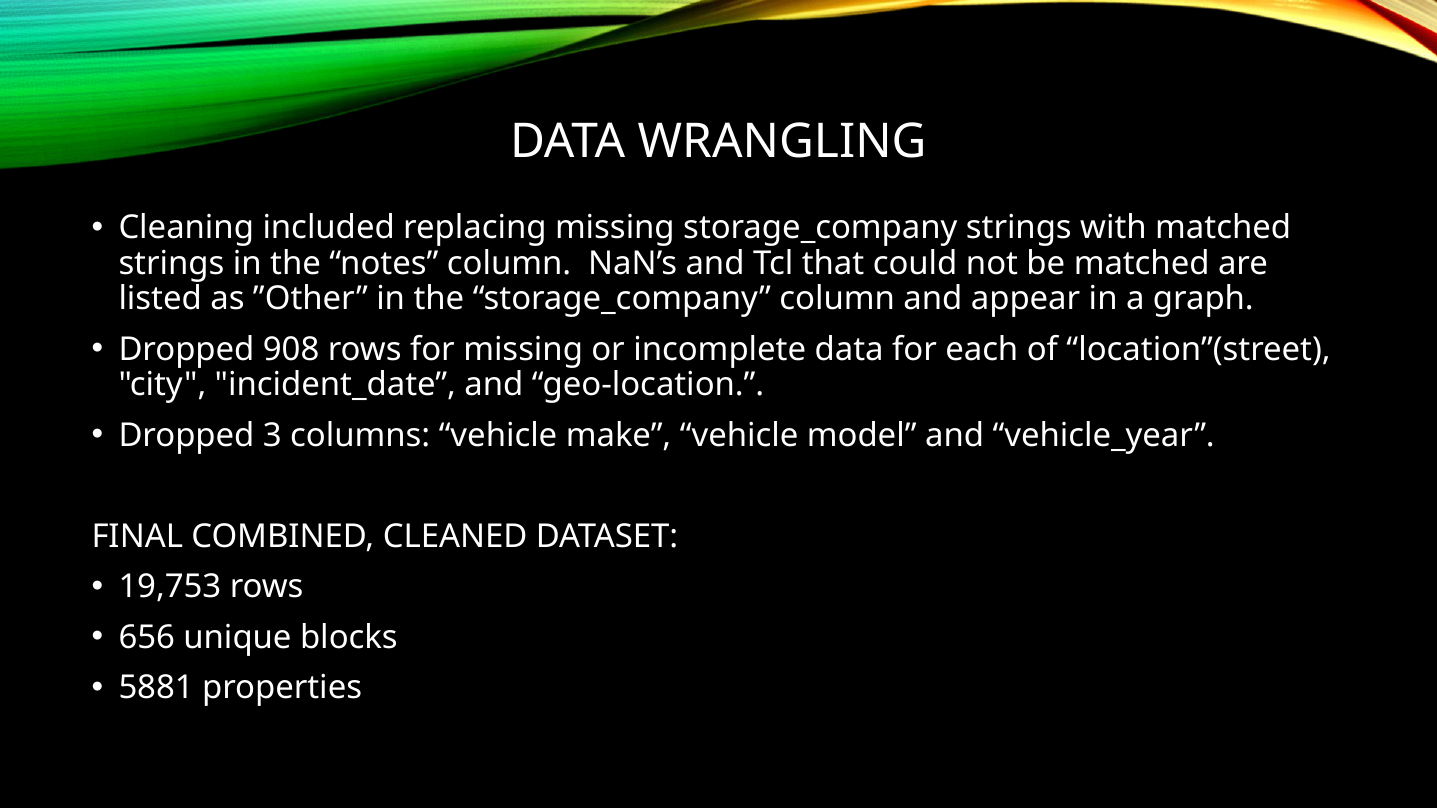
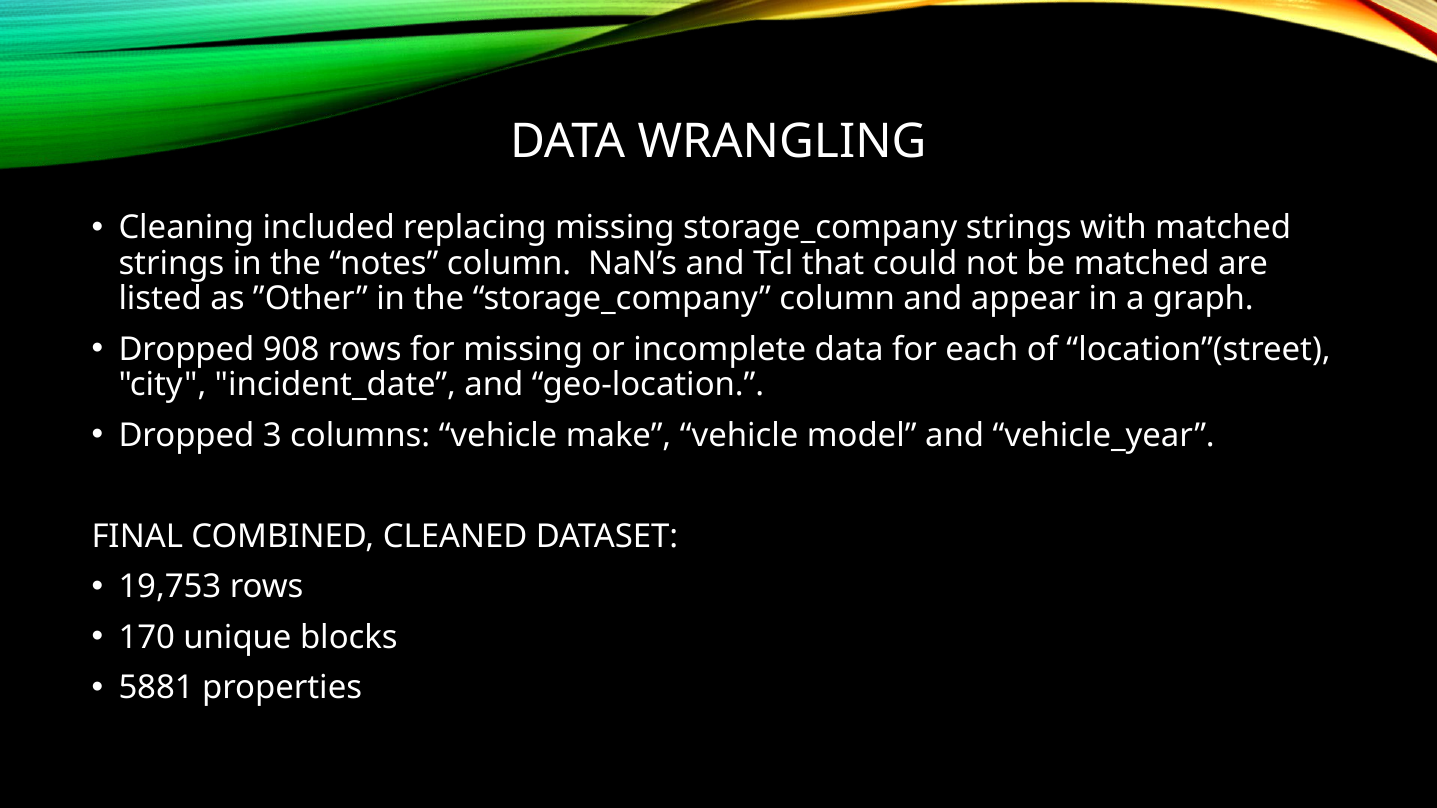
656: 656 -> 170
